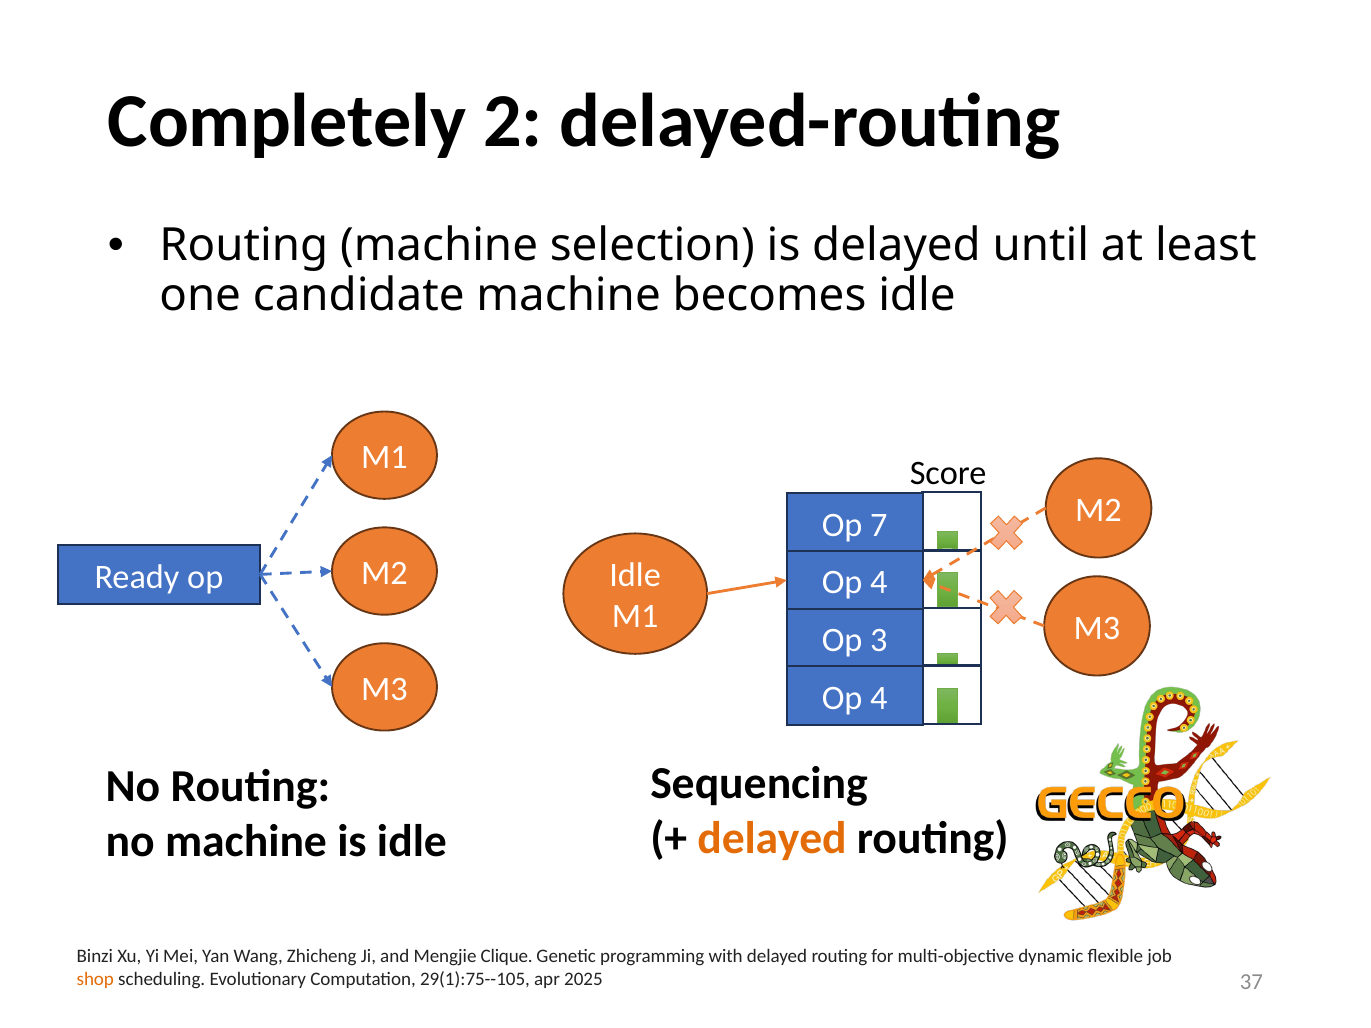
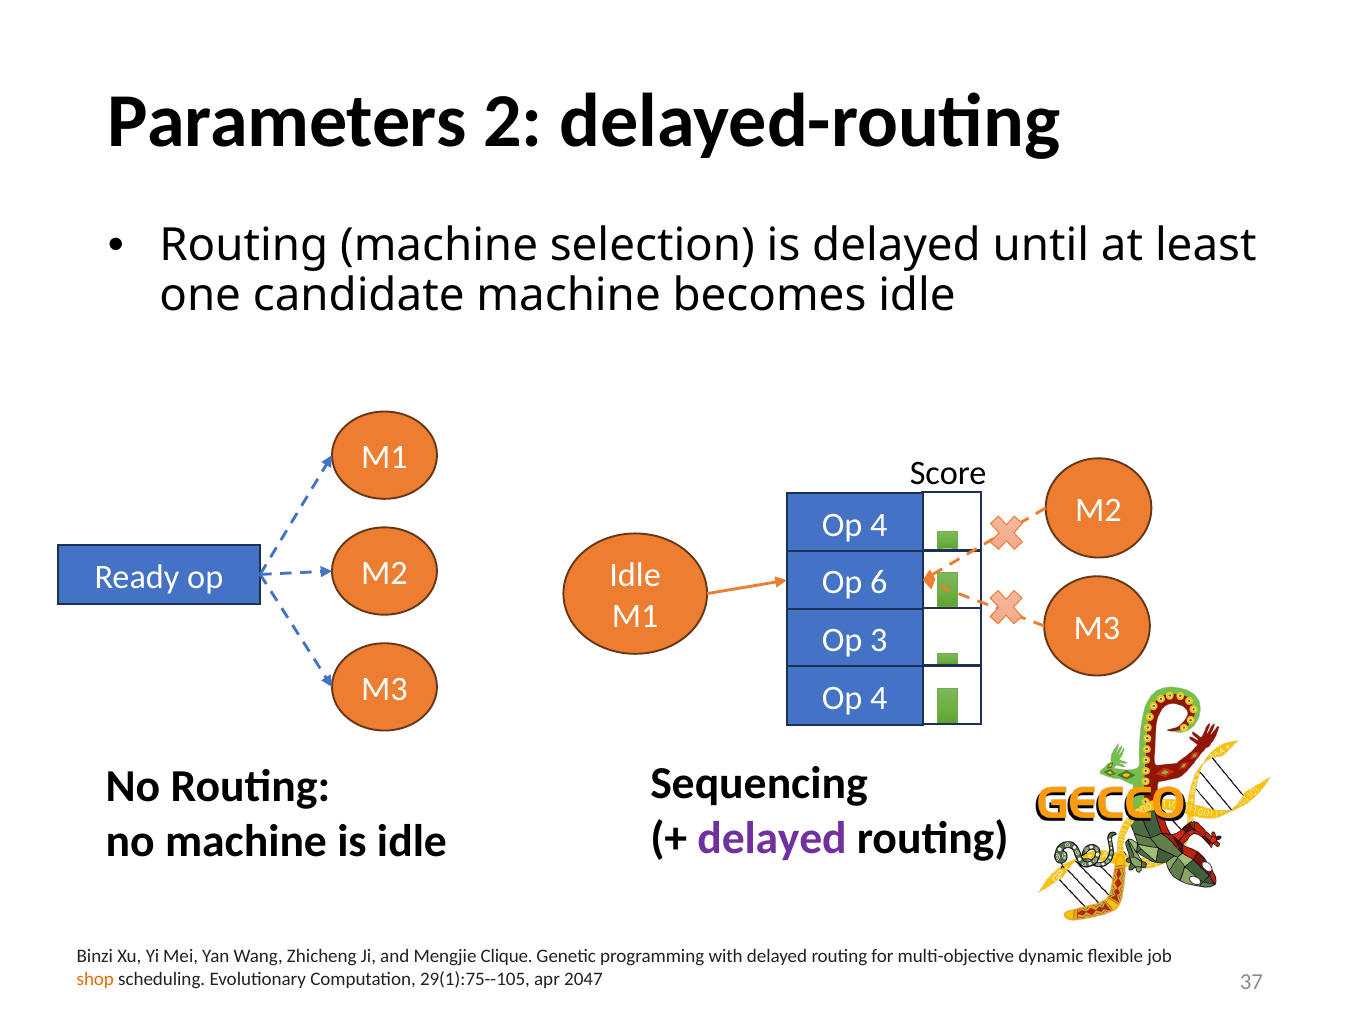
Completely: Completely -> Parameters
7 at (879, 525): 7 -> 4
4 at (879, 583): 4 -> 6
delayed at (772, 838) colour: orange -> purple
2025: 2025 -> 2047
